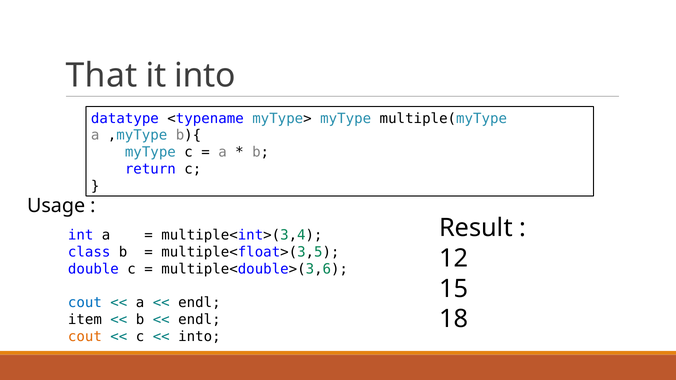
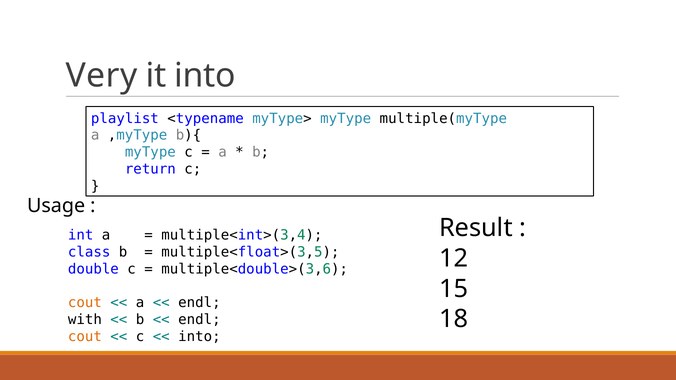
That: That -> Very
datatype: datatype -> playlist
cout at (85, 303) colour: blue -> orange
item: item -> with
